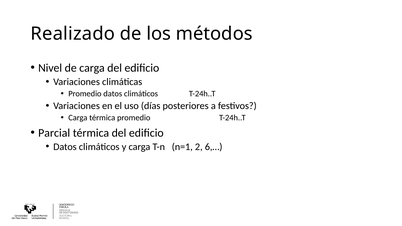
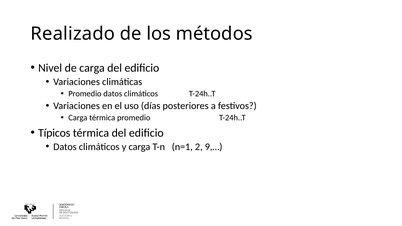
Parcial: Parcial -> Típicos
6,…: 6,… -> 9,…
